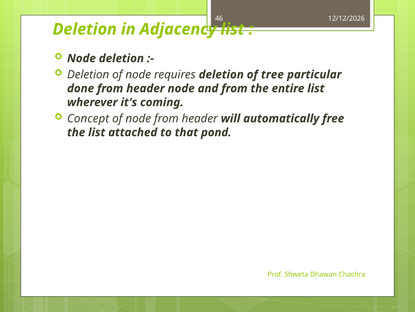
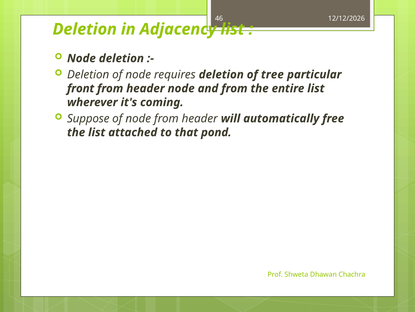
done: done -> front
Concept: Concept -> Suppose
